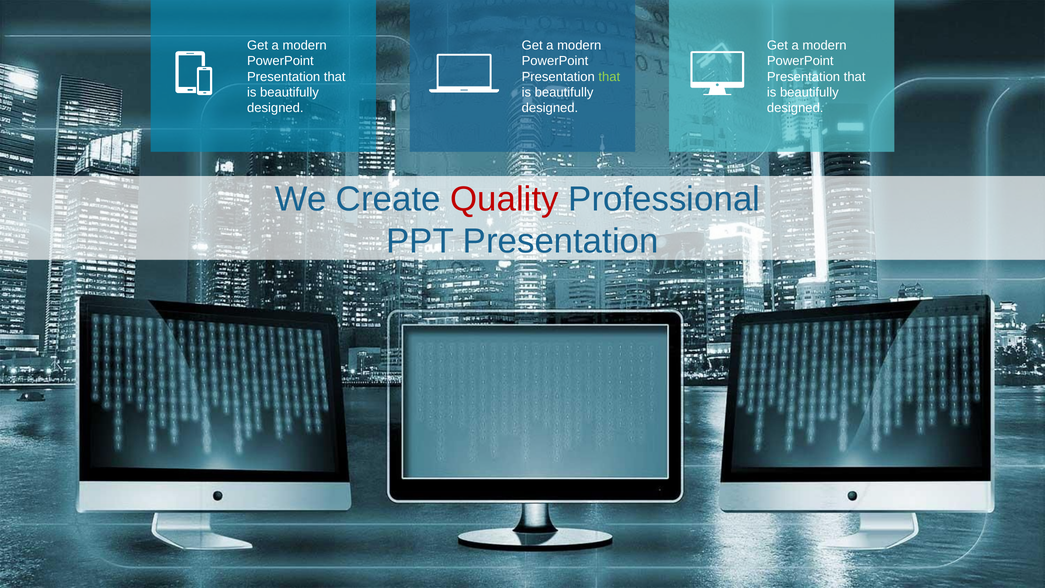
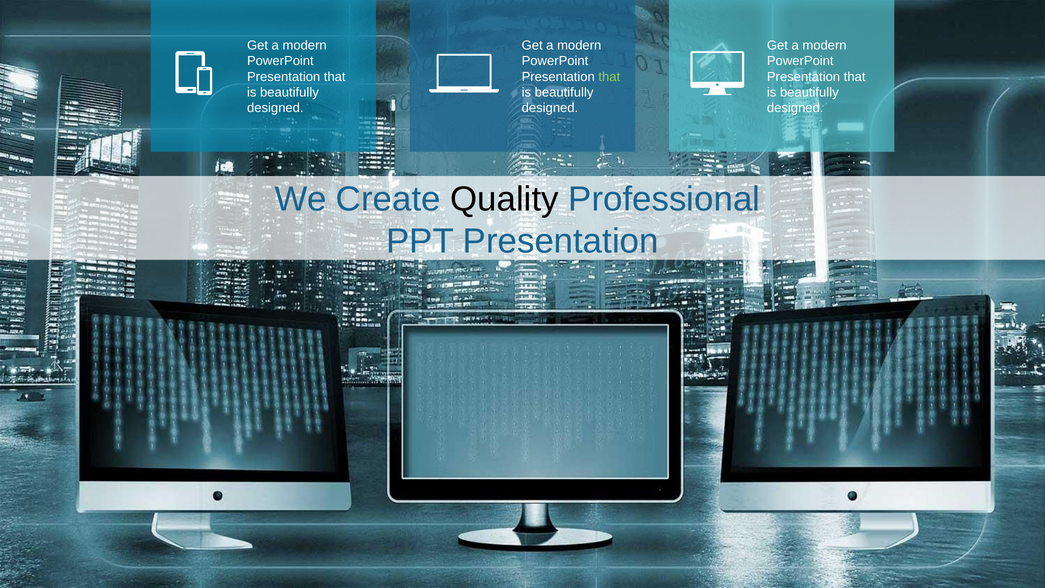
Quality colour: red -> black
